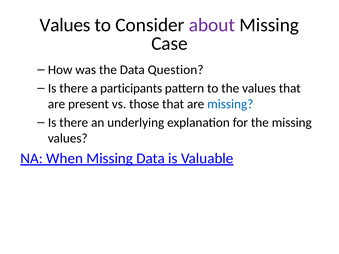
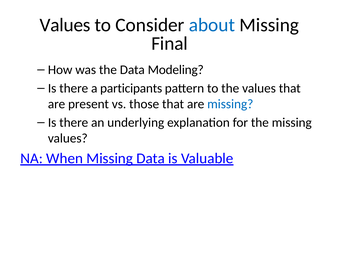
about colour: purple -> blue
Case: Case -> Final
Question: Question -> Modeling
